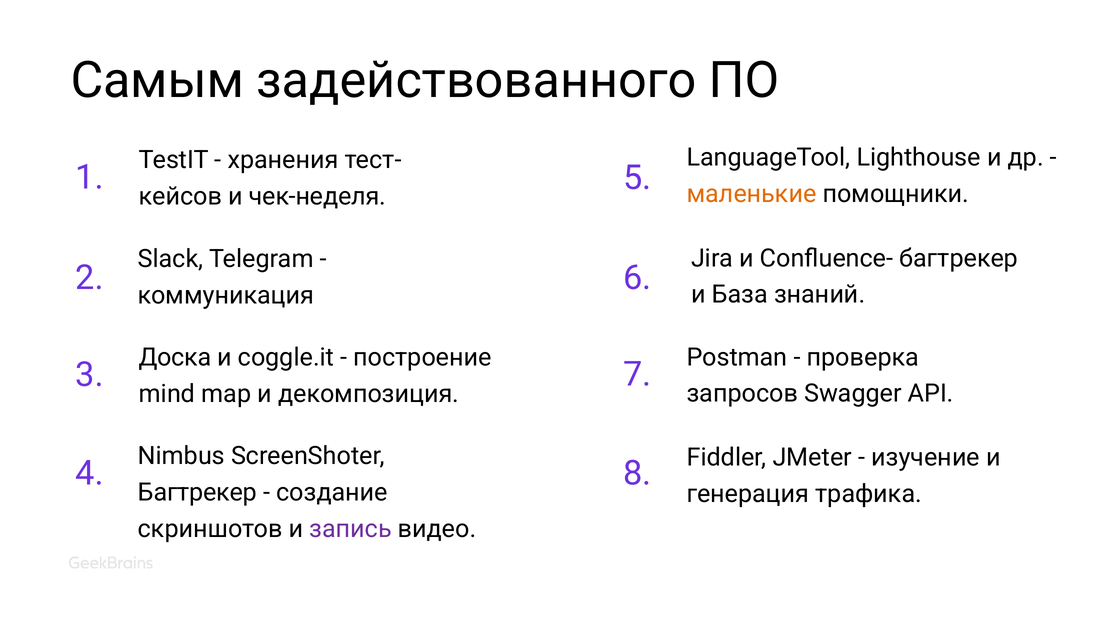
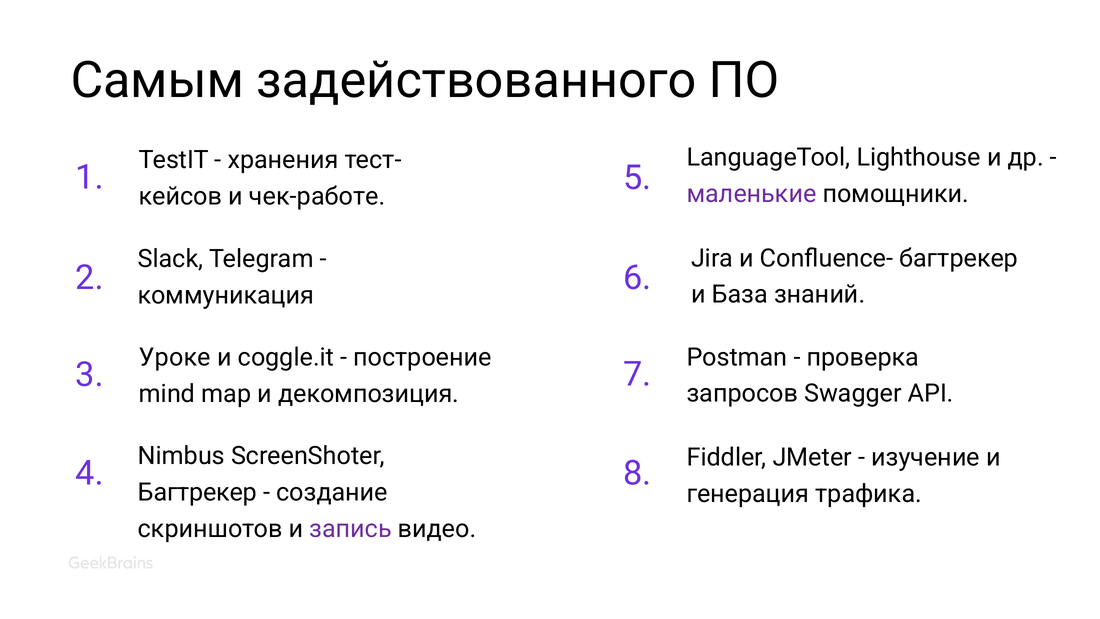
маленькие colour: orange -> purple
чек-неделя: чек-неделя -> чек-работе
Доска: Доска -> Уроке
